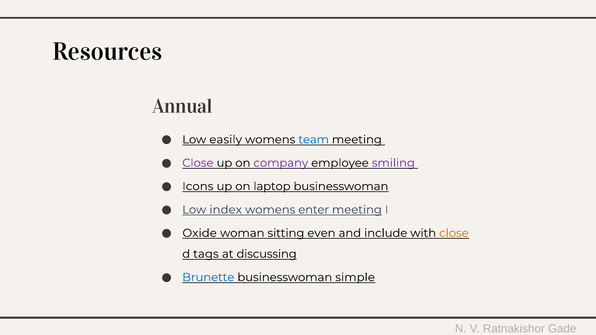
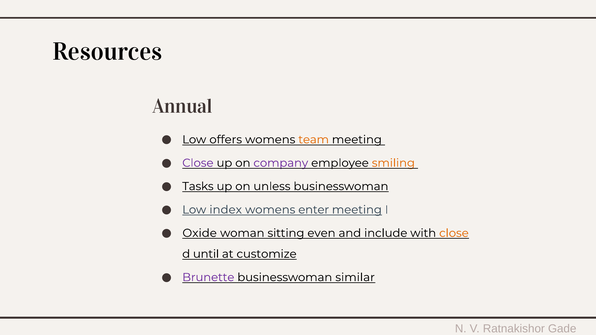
easily: easily -> offers
team colour: blue -> orange
smiling colour: purple -> orange
Icons: Icons -> Tasks
laptop: laptop -> unless
tags: tags -> until
discussing: discussing -> customize
Brunette colour: blue -> purple
simple: simple -> similar
